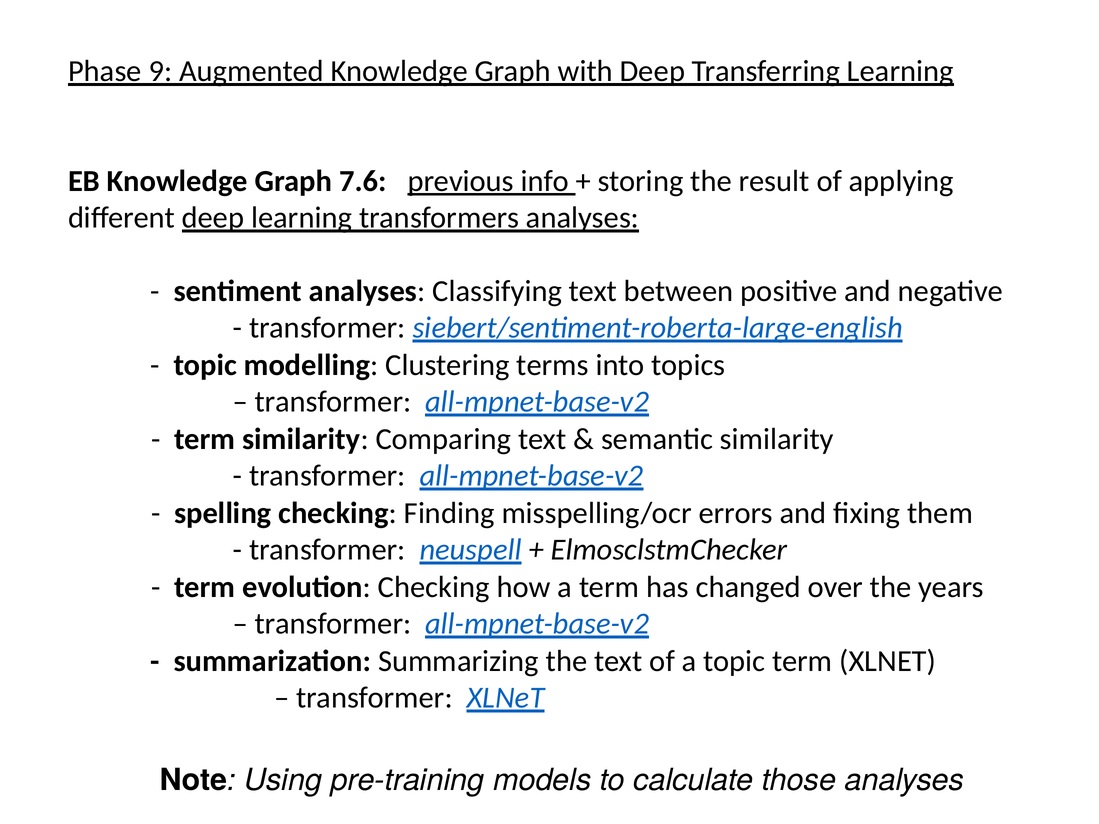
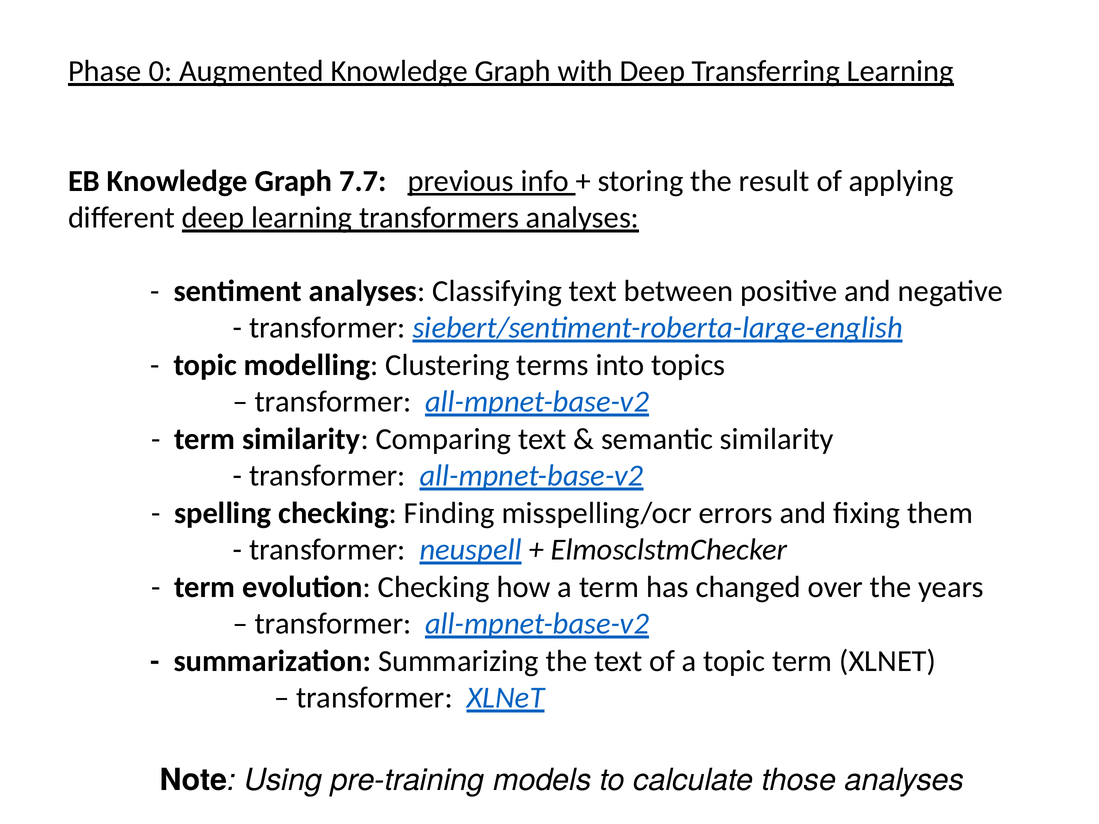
9: 9 -> 0
7.6: 7.6 -> 7.7
